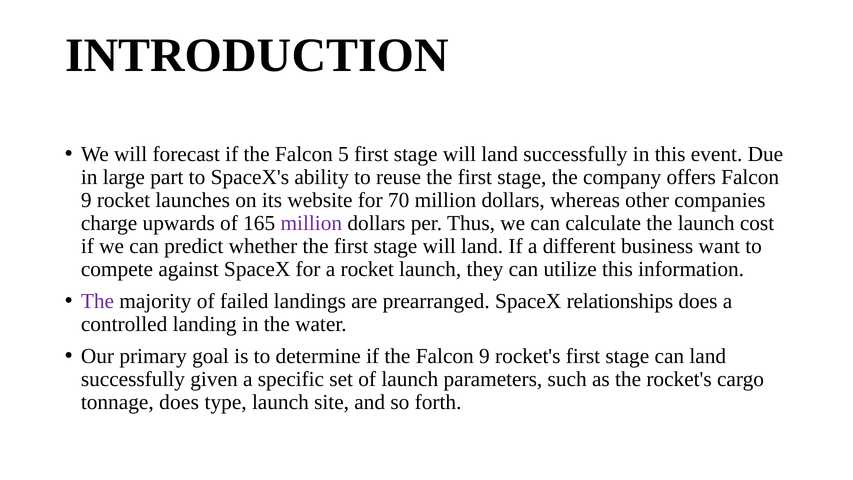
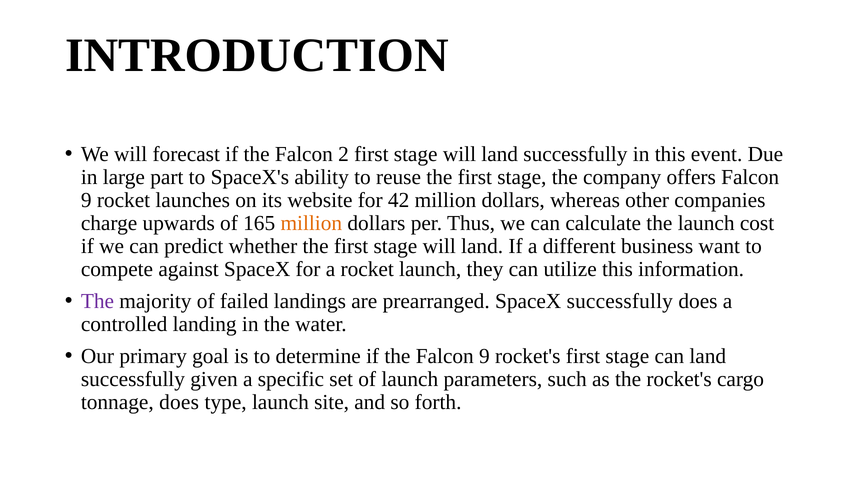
5: 5 -> 2
70: 70 -> 42
million at (311, 223) colour: purple -> orange
SpaceX relationships: relationships -> successfully
